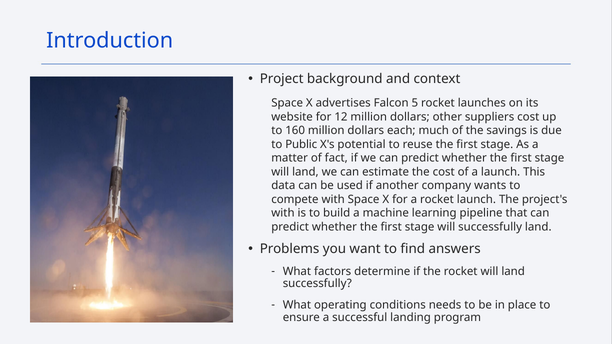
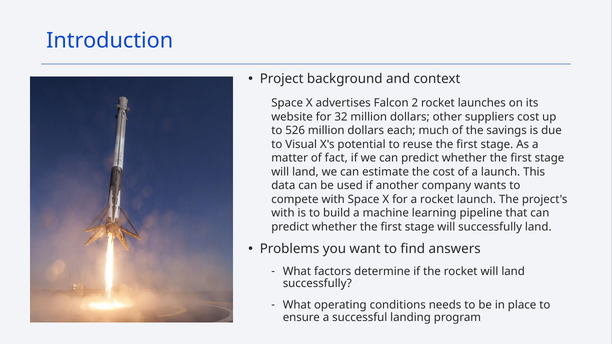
5: 5 -> 2
12: 12 -> 32
160: 160 -> 526
Public: Public -> Visual
